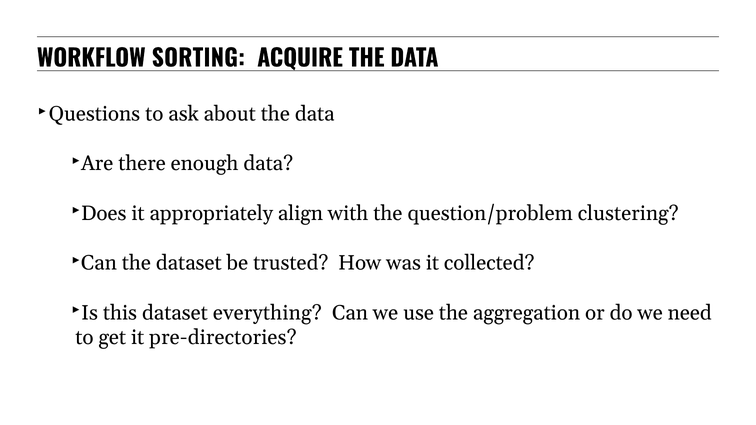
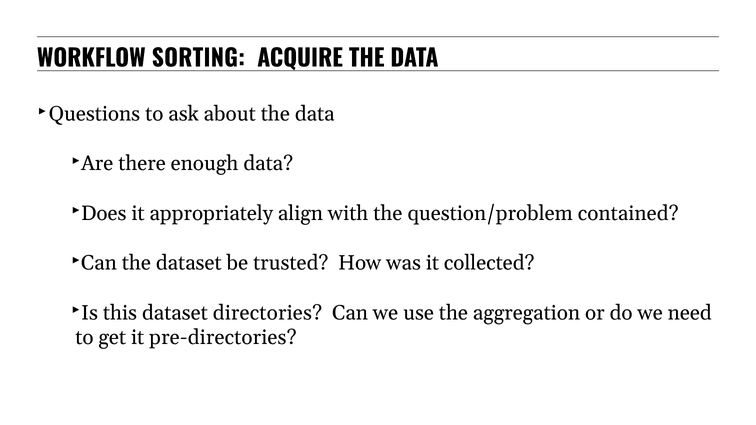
clustering: clustering -> contained
everything: everything -> directories
